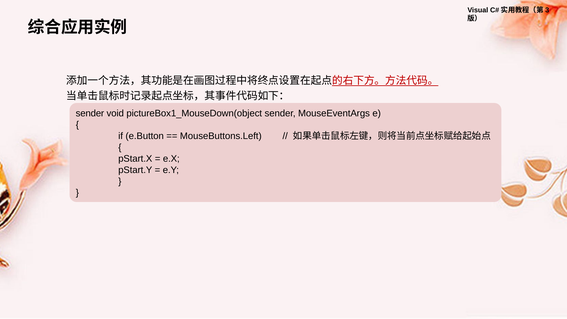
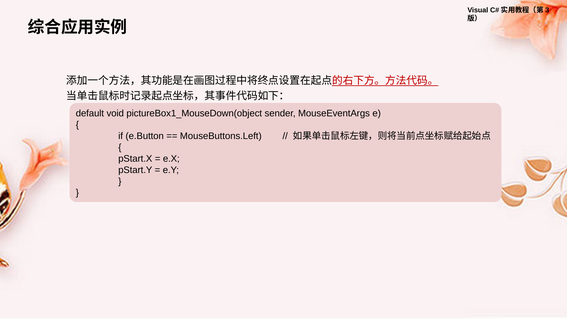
sender at (90, 113): sender -> default
